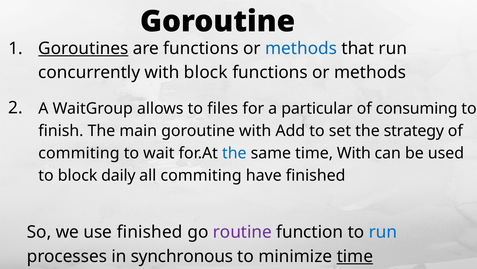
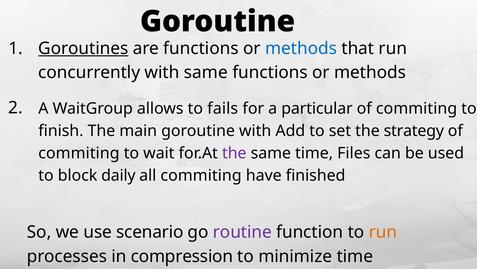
with block: block -> same
files: files -> fails
consuming at (417, 108): consuming -> commiting
the at (234, 153) colour: blue -> purple
time With: With -> Files
use finished: finished -> scenario
run at (383, 232) colour: blue -> orange
synchronous: synchronous -> compression
time at (355, 256) underline: present -> none
